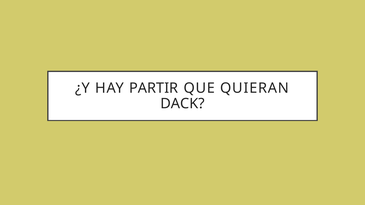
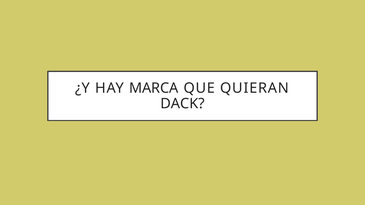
PARTIR: PARTIR -> MARCA
